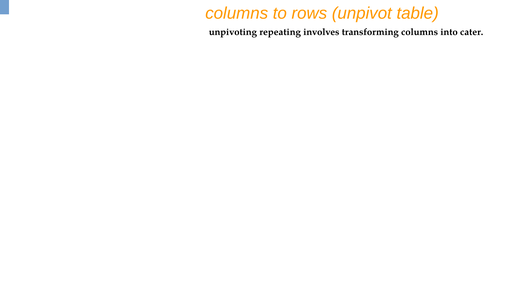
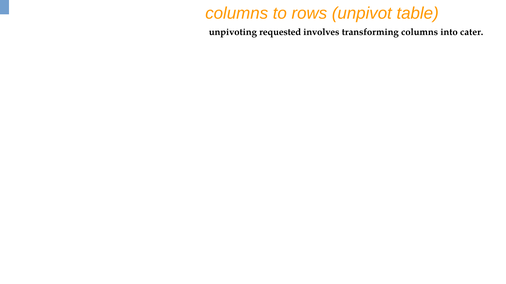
repeating: repeating -> requested
